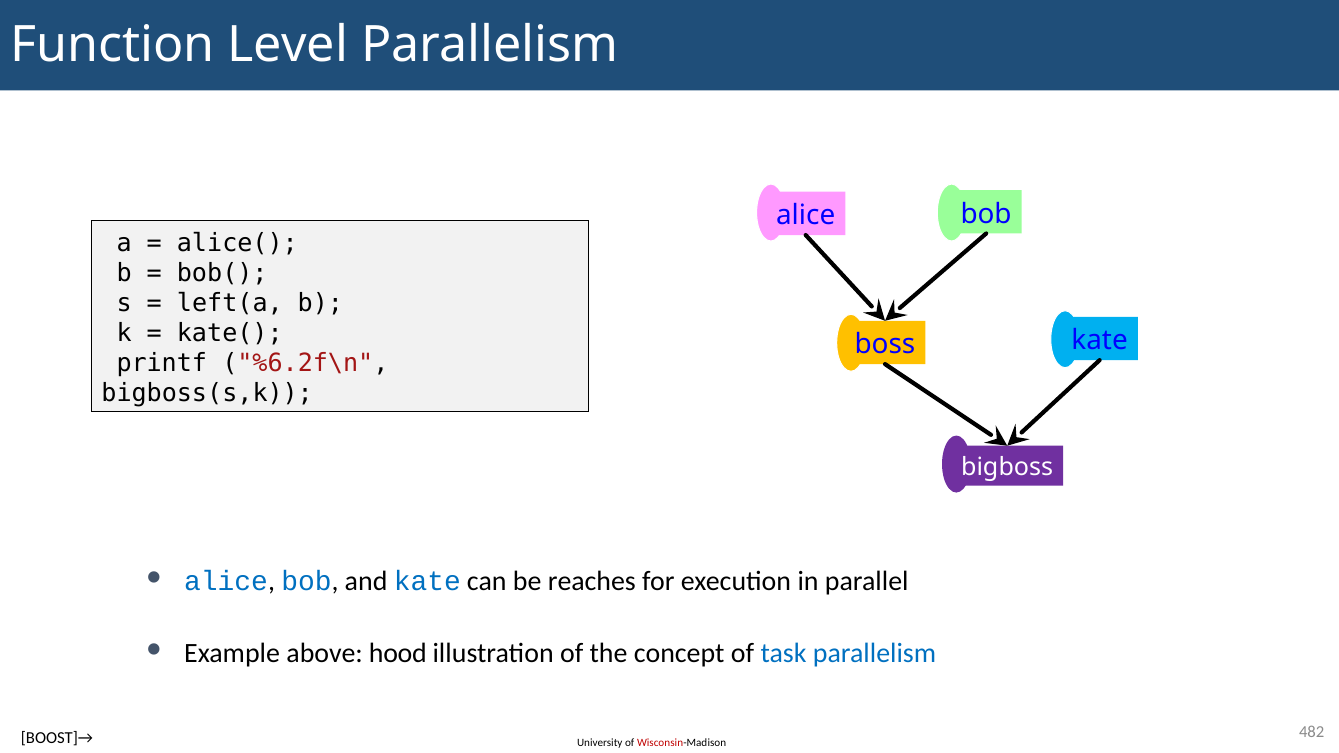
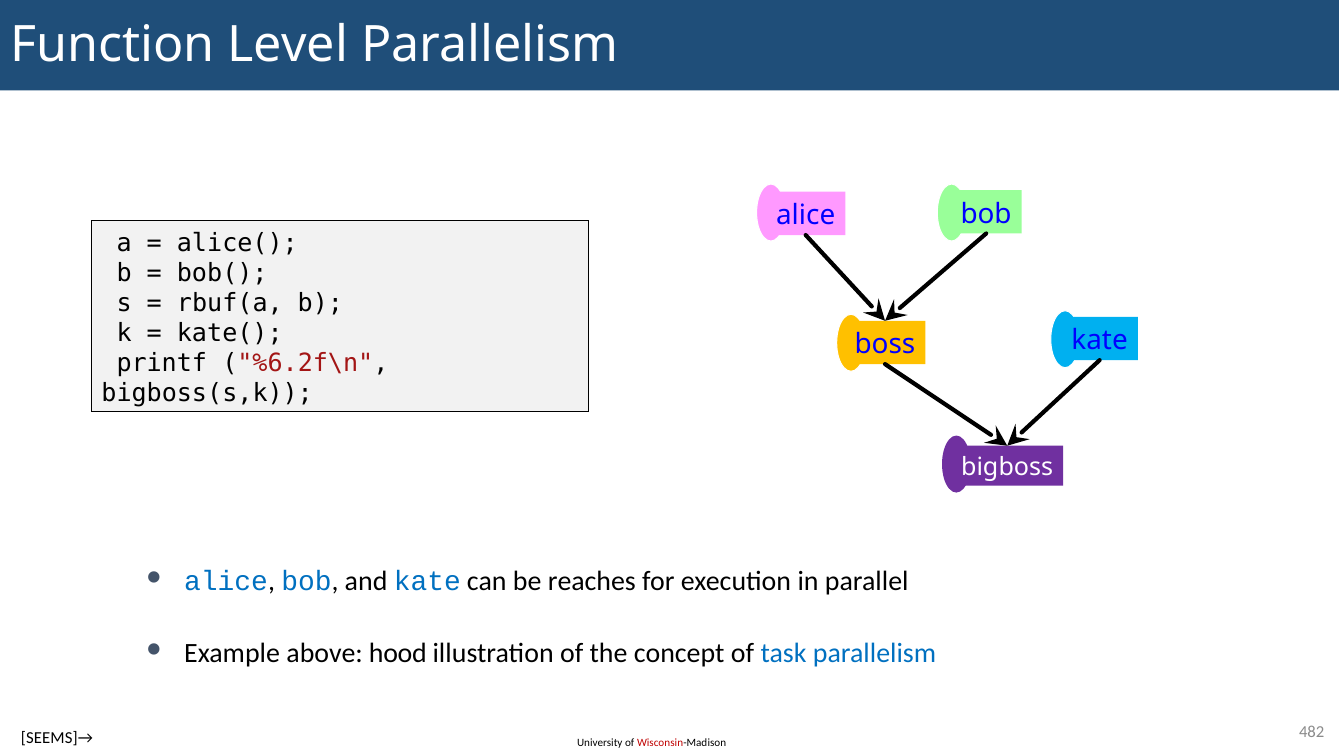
left(a: left(a -> rbuf(a
BOOST]→: BOOST]→ -> SEEMS]→
